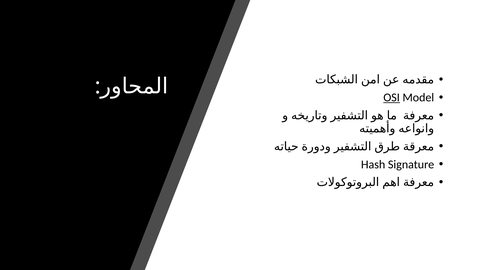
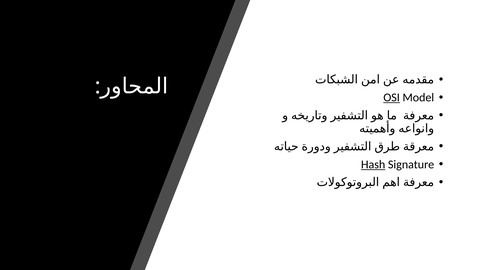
Hash underline: none -> present
